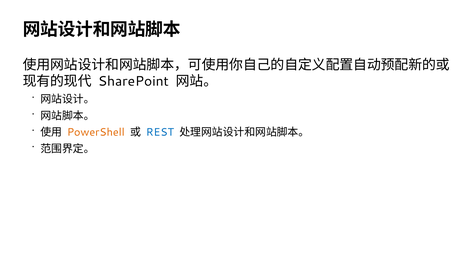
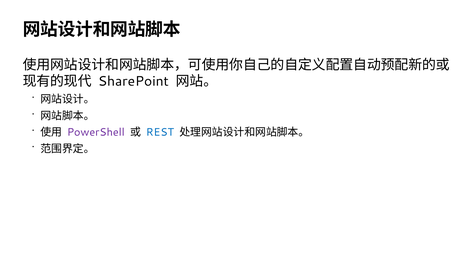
PowerShell colour: orange -> purple
